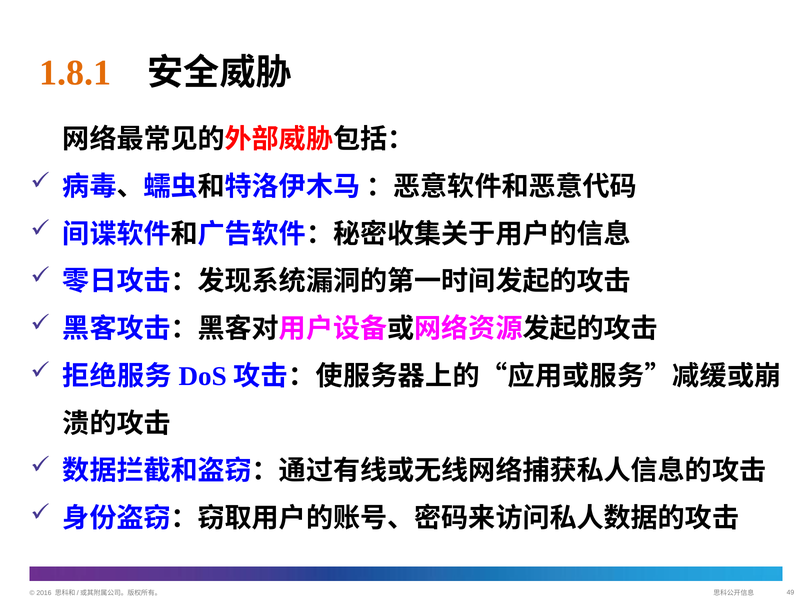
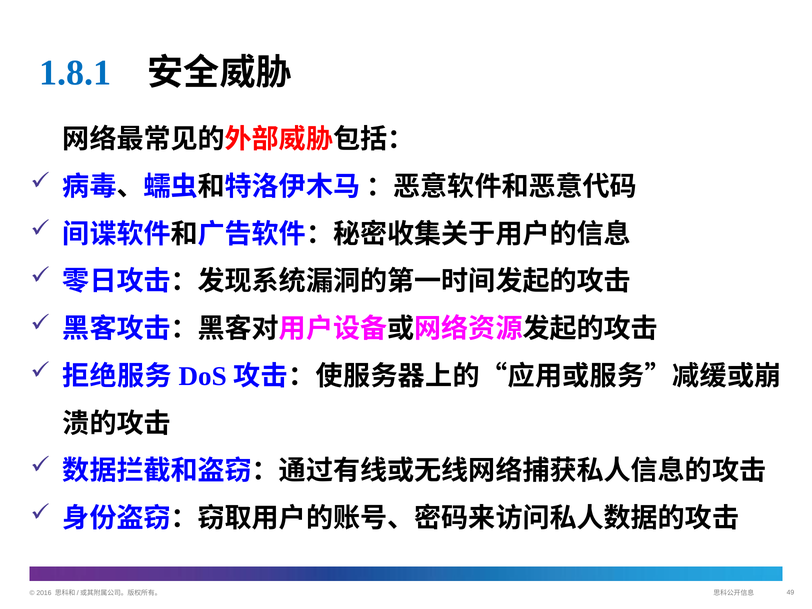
1.8.1 colour: orange -> blue
